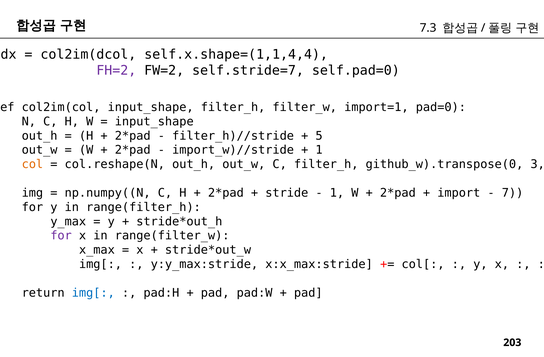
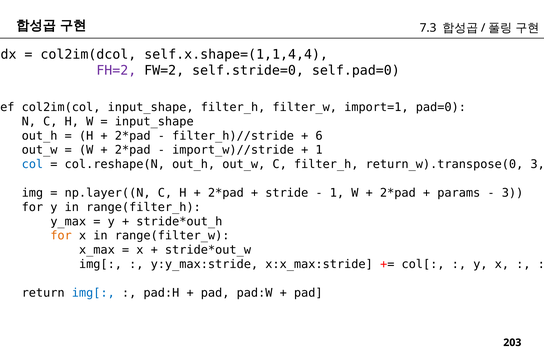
self.stride=7: self.stride=7 -> self.stride=0
5 at (319, 136): 5 -> 6
col colour: orange -> blue
github_w).transpose(0: github_w).transpose(0 -> return_w).transpose(0
np.numpy((N: np.numpy((N -> np.layer((N
import: import -> params
7 at (513, 193): 7 -> 3
for at (61, 236) colour: purple -> orange
